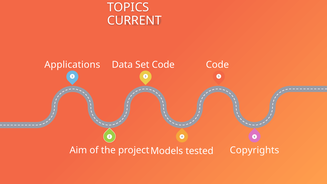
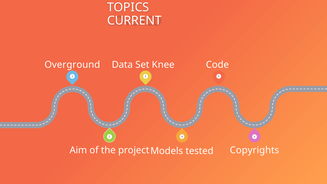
Applications: Applications -> Overground
Set Code: Code -> Knee
